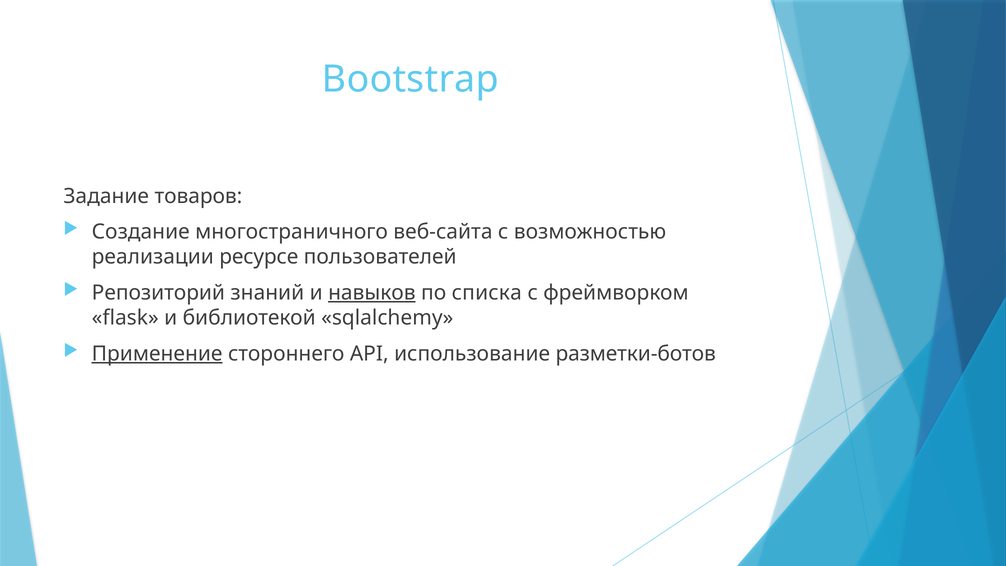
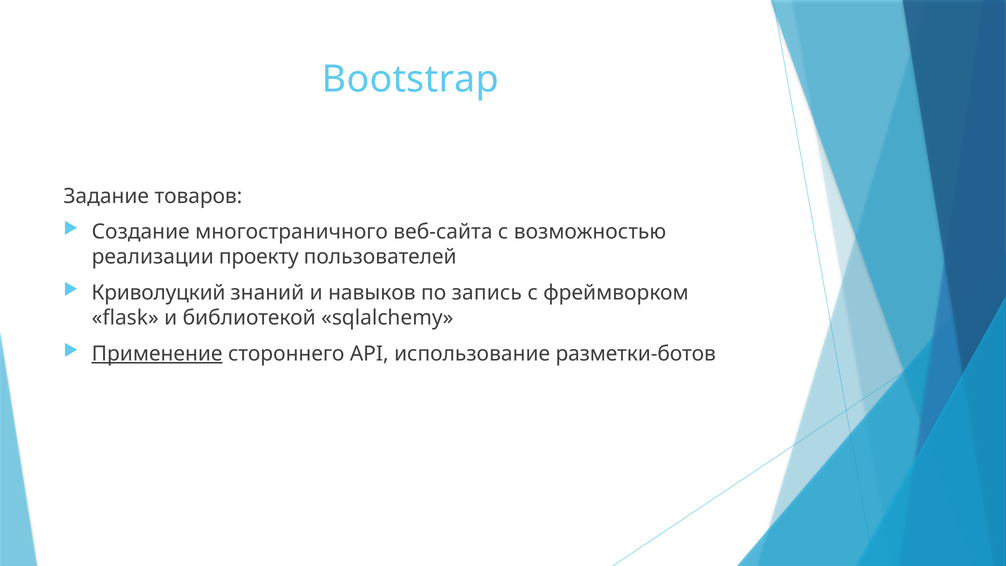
ресурсе: ресурсе -> проекту
Репозиторий: Репозиторий -> Криволуцкий
навыков underline: present -> none
списка: списка -> запись
